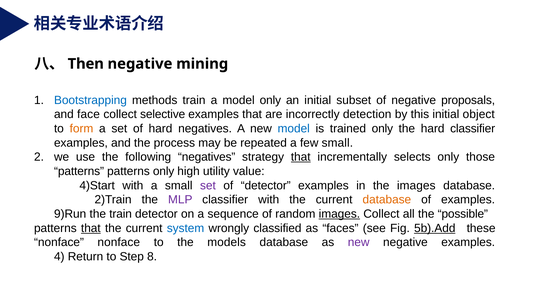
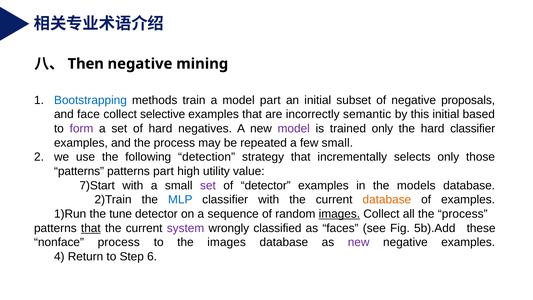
model only: only -> part
detection: detection -> semantic
object: object -> based
form colour: orange -> purple
model at (294, 129) colour: blue -> purple
following negatives: negatives -> detection
that at (301, 157) underline: present -> none
patterns only: only -> part
4)Start: 4)Start -> 7)Start
the images: images -> models
MLP colour: purple -> blue
9)Run: 9)Run -> 1)Run
the train: train -> tune
all the possible: possible -> process
system colour: blue -> purple
5b).Add underline: present -> none
nonface nonface: nonface -> process
the models: models -> images
8: 8 -> 6
